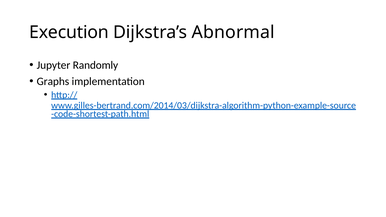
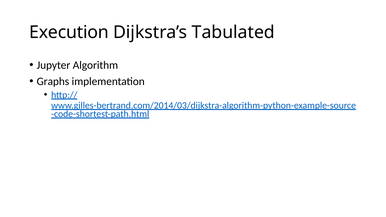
Abnormal: Abnormal -> Tabulated
Randomly: Randomly -> Algorithm
